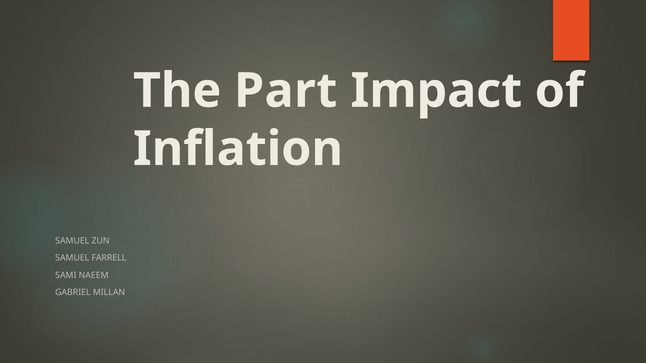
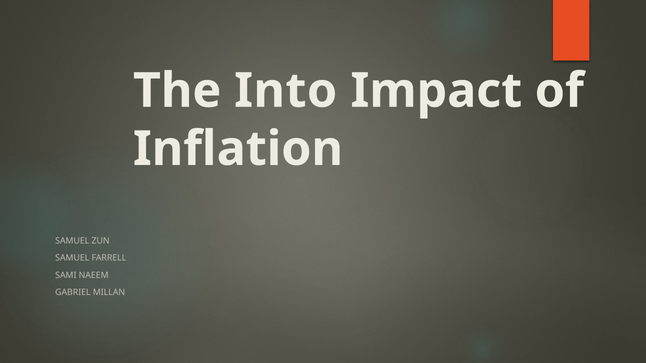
Part: Part -> Into
